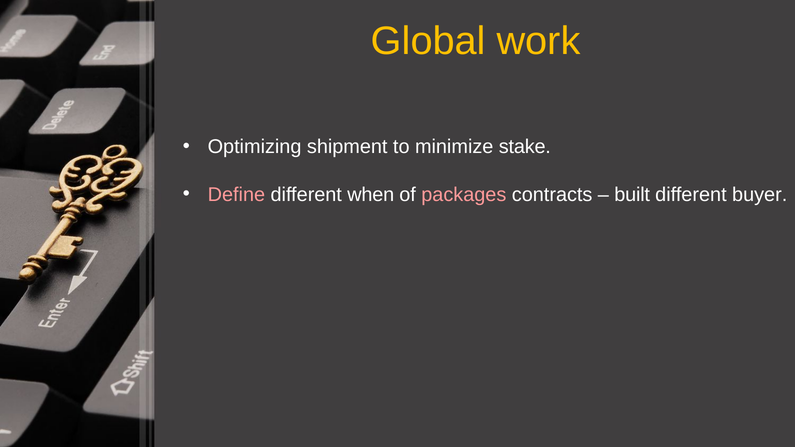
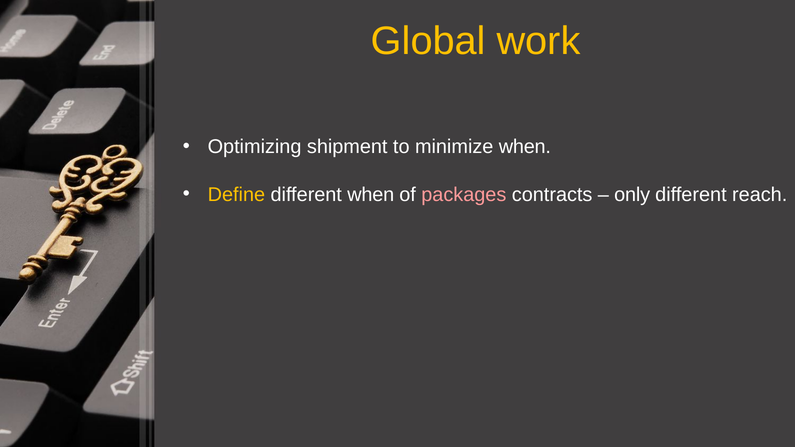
minimize stake: stake -> when
Define colour: pink -> yellow
built: built -> only
buyer: buyer -> reach
